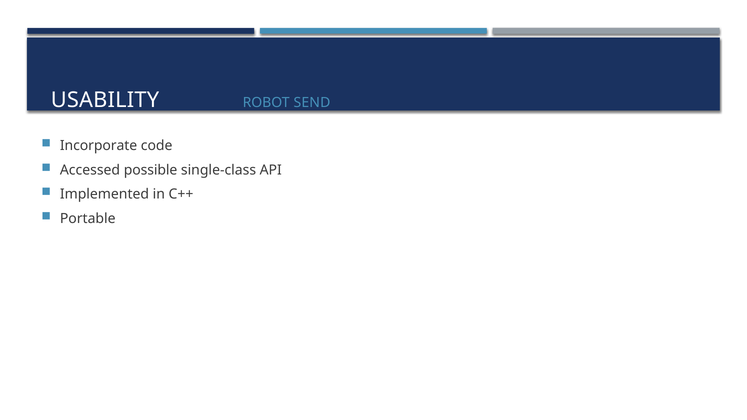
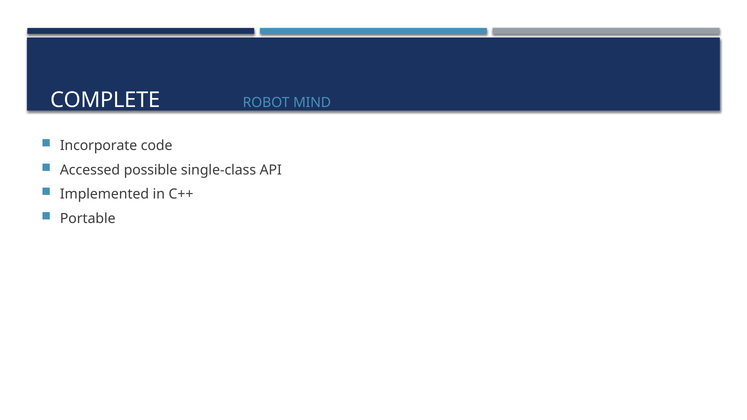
USABILITY: USABILITY -> COMPLETE
SEND: SEND -> MIND
